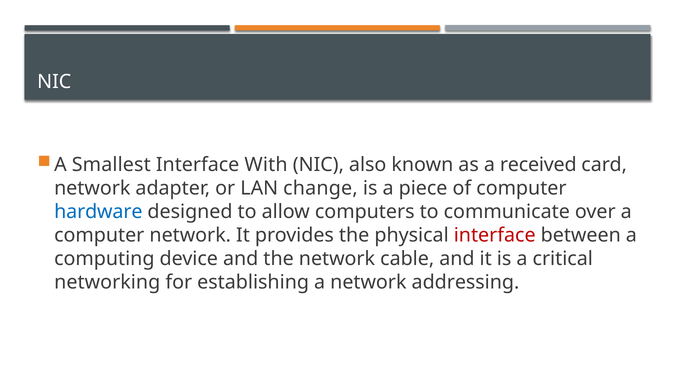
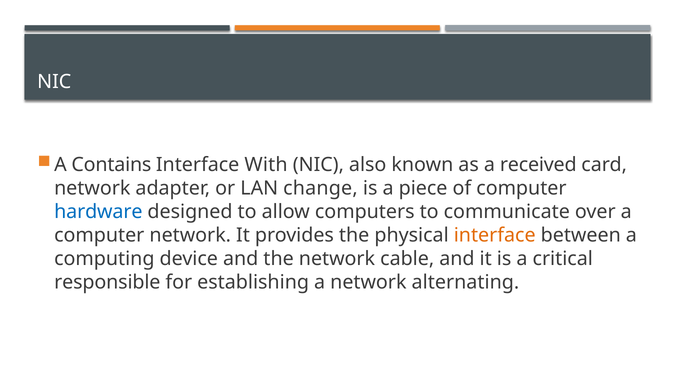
Smallest: Smallest -> Contains
interface at (495, 236) colour: red -> orange
networking: networking -> responsible
addressing: addressing -> alternating
